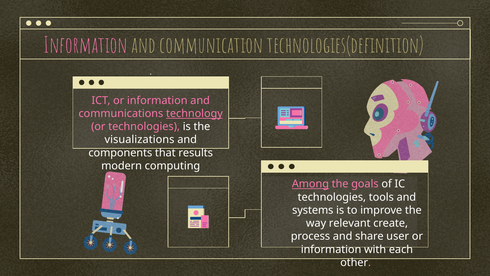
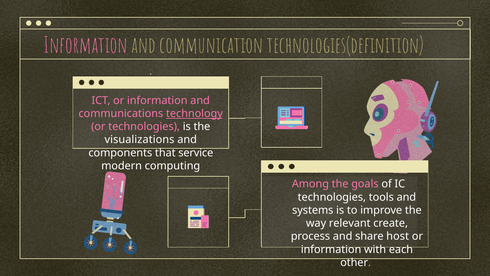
results: results -> service
Among underline: present -> none
user: user -> host
